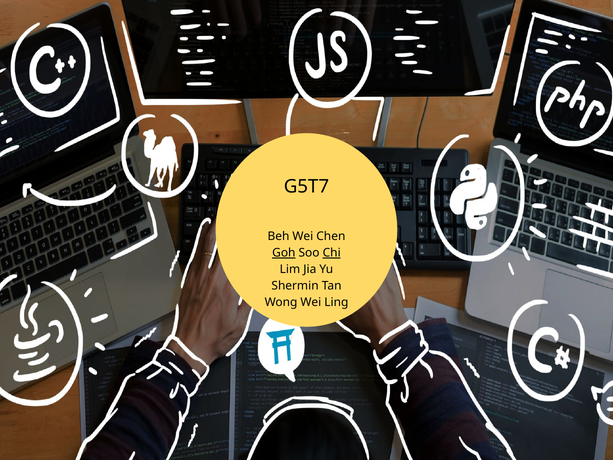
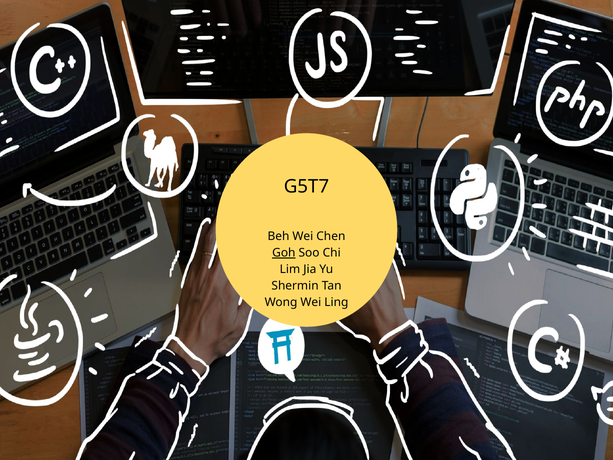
Chi underline: present -> none
